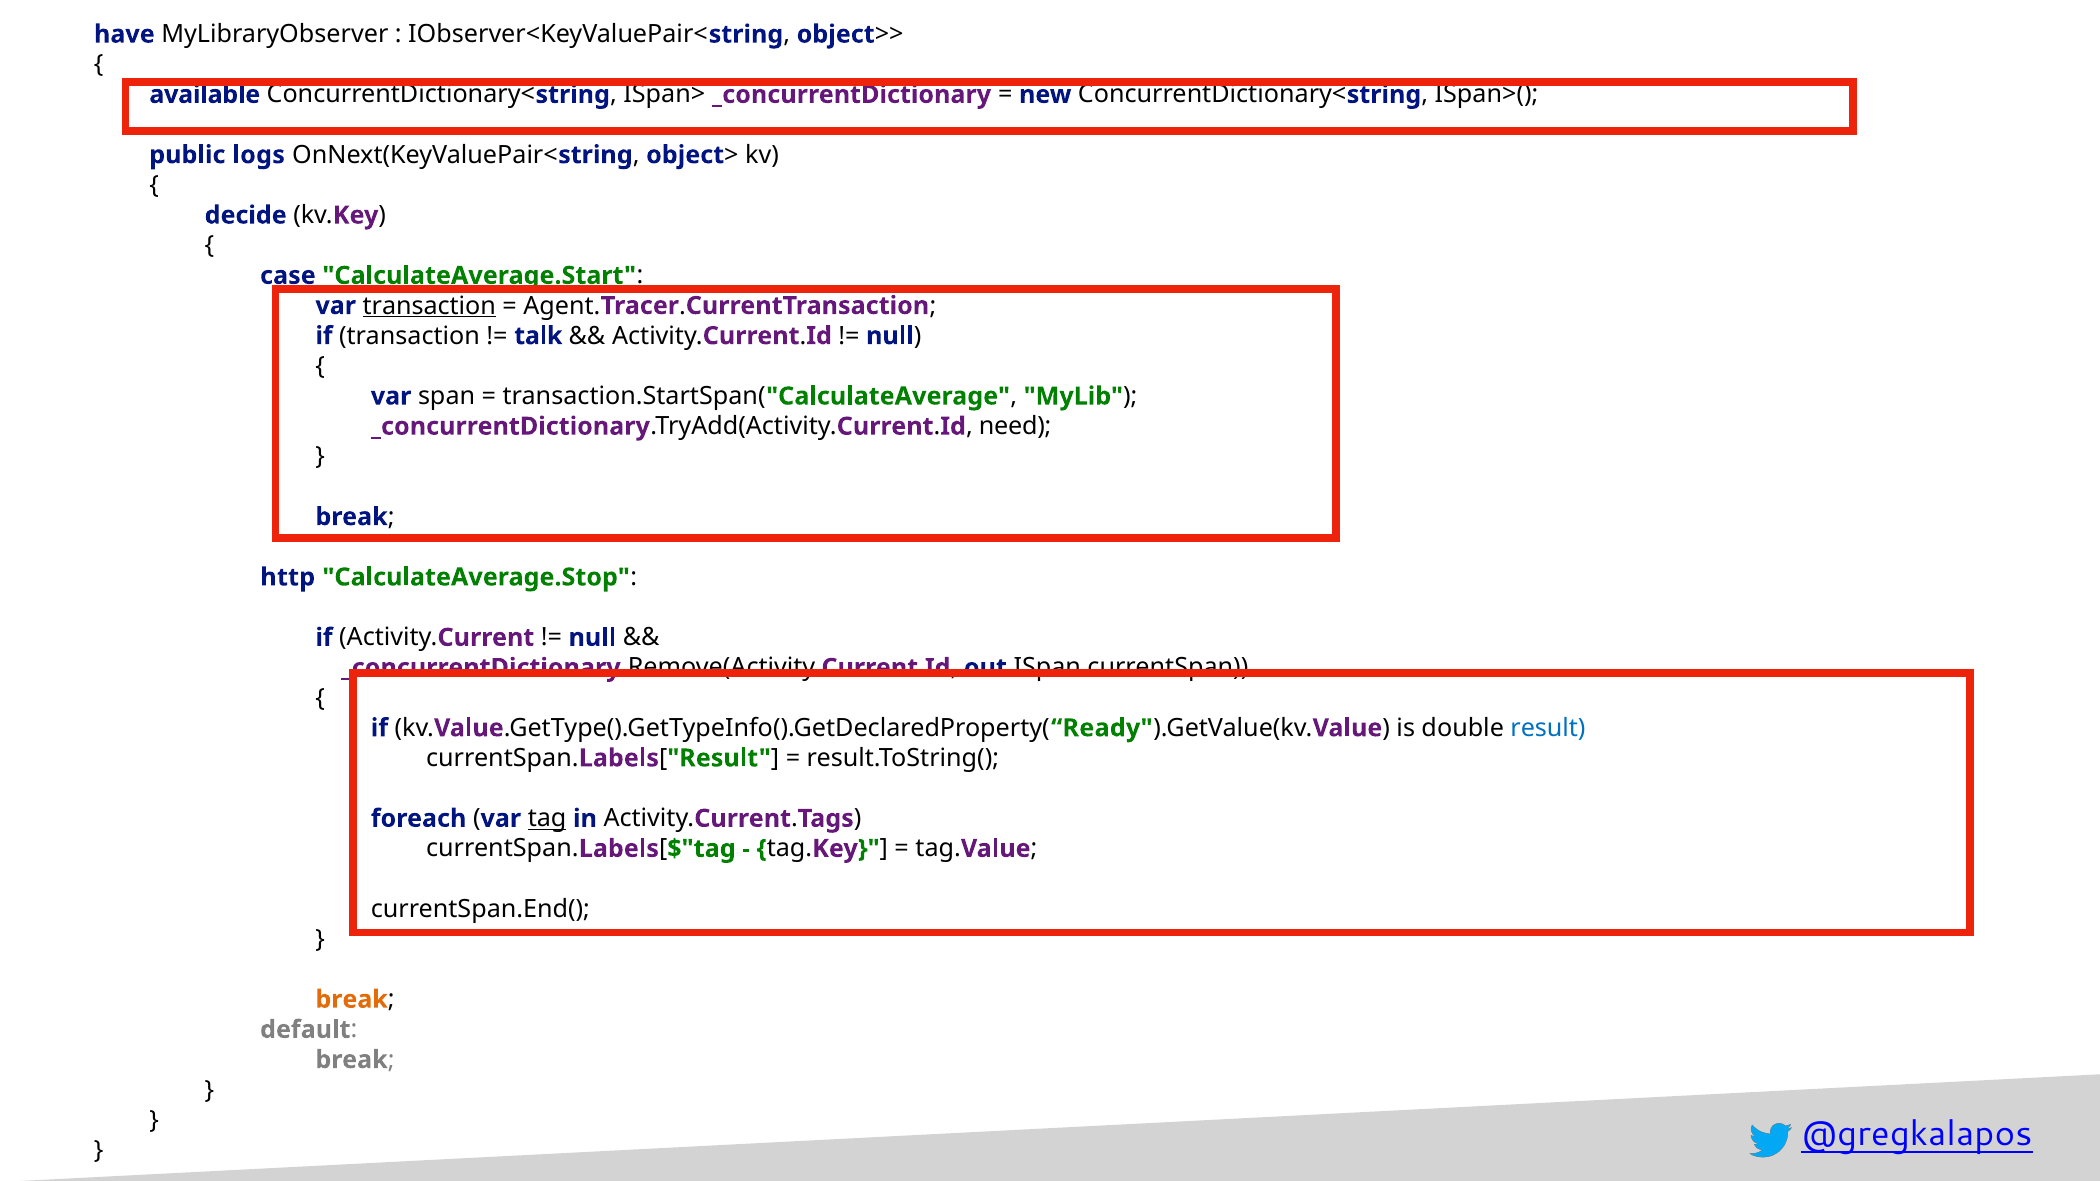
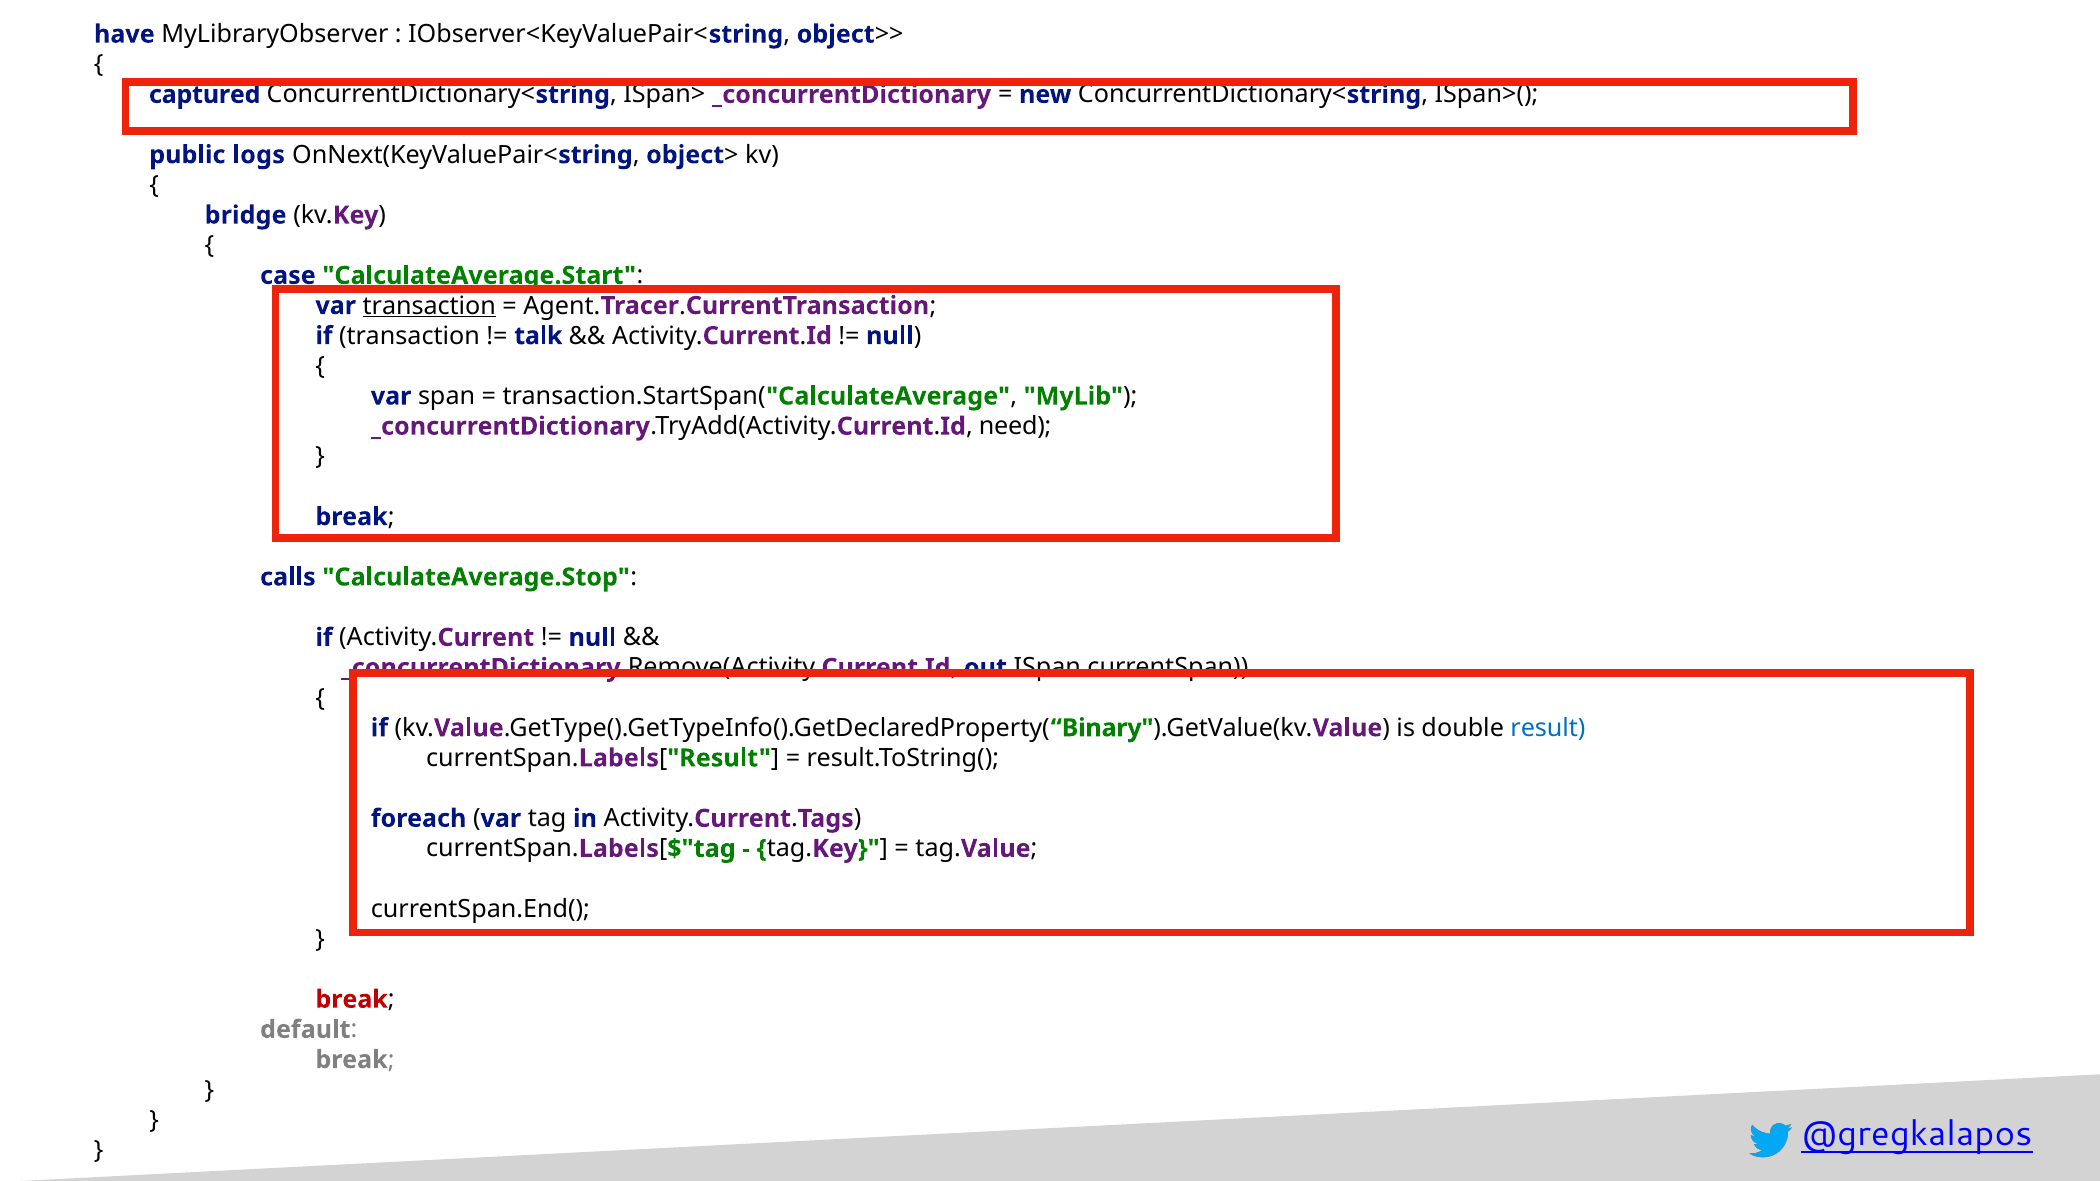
available: available -> captured
decide: decide -> bridge
http: http -> calls
Ready: Ready -> Binary
tag at (547, 819) underline: present -> none
break at (352, 1000) colour: orange -> red
